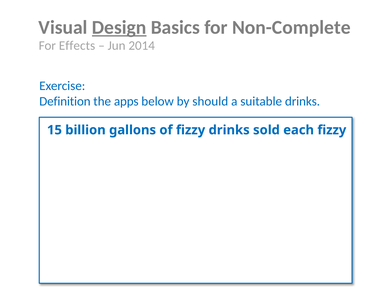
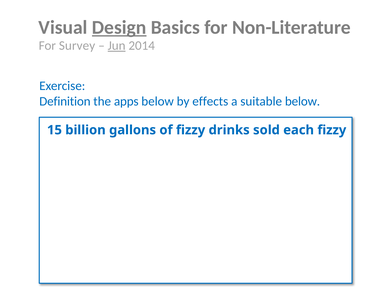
Non-Complete: Non-Complete -> Non-Literature
Effects: Effects -> Survey
Jun underline: none -> present
should: should -> effects
suitable drinks: drinks -> below
